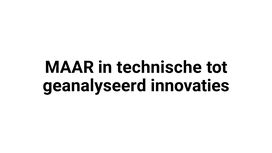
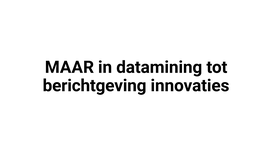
technische: technische -> datamining
geanalyseerd: geanalyseerd -> berichtgeving
